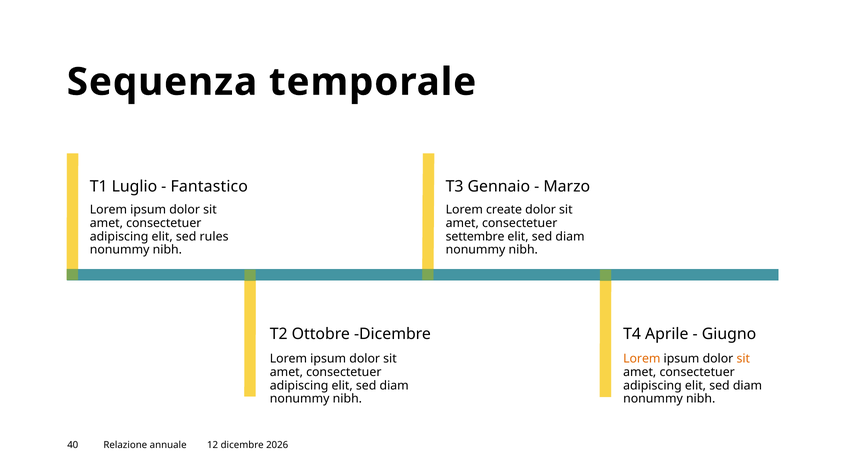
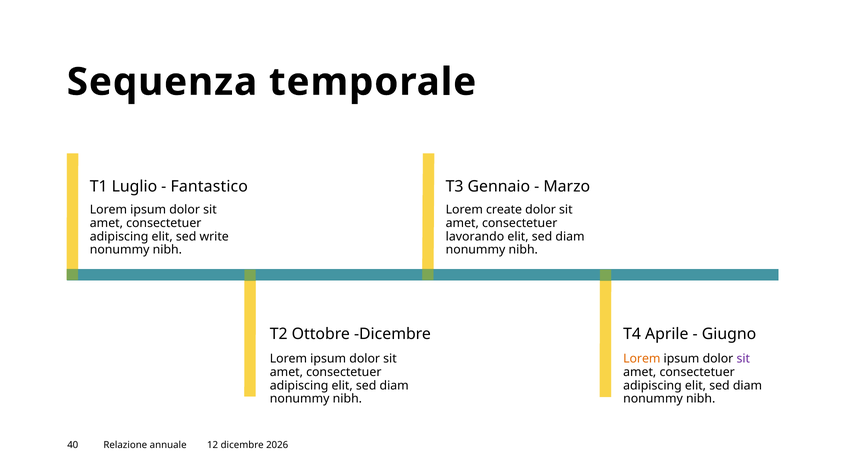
rules: rules -> write
settembre: settembre -> lavorando
sit at (743, 359) colour: orange -> purple
